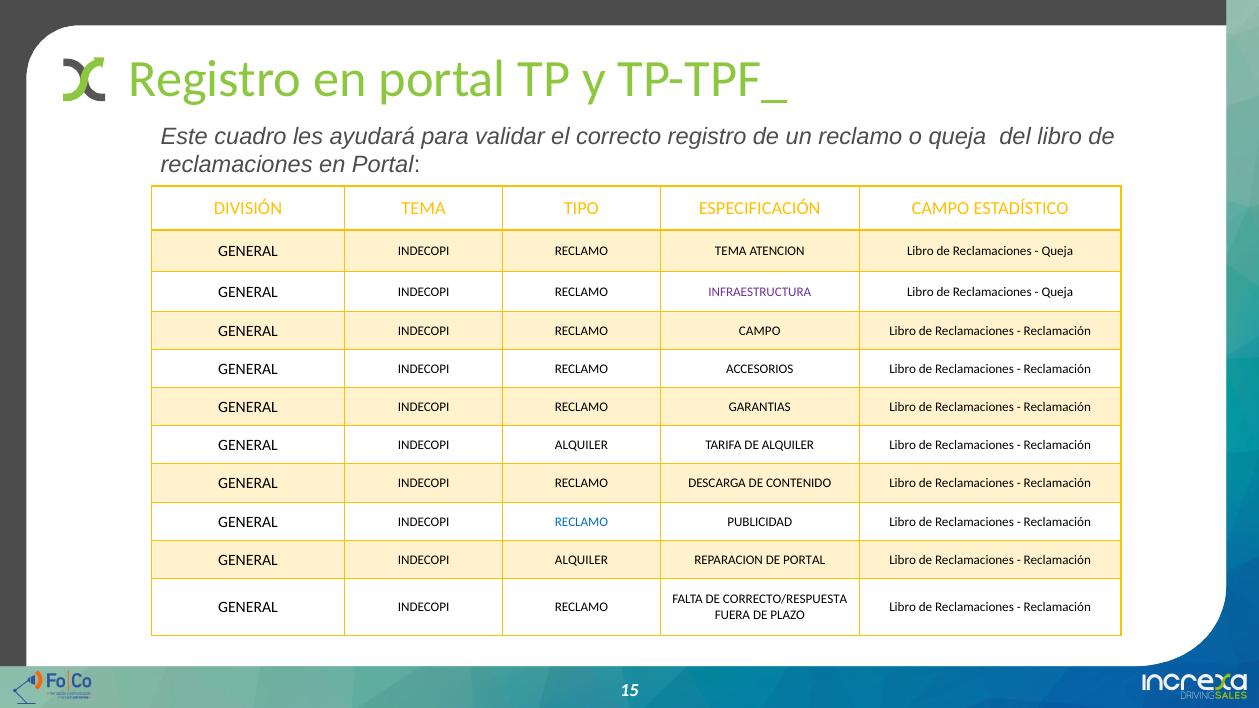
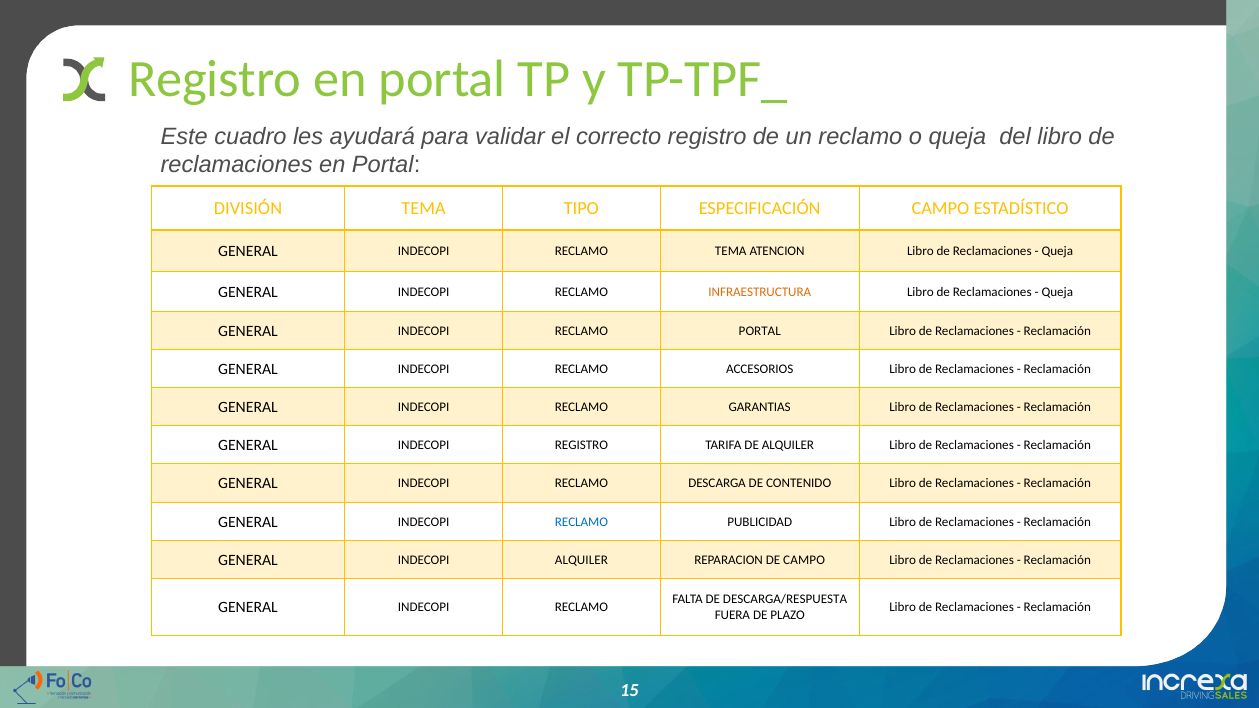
INFRAESTRUCTURA colour: purple -> orange
RECLAMO CAMPO: CAMPO -> PORTAL
ALQUILER at (581, 446): ALQUILER -> REGISTRO
DE PORTAL: PORTAL -> CAMPO
CORRECTO/RESPUESTA: CORRECTO/RESPUESTA -> DESCARGA/RESPUESTA
